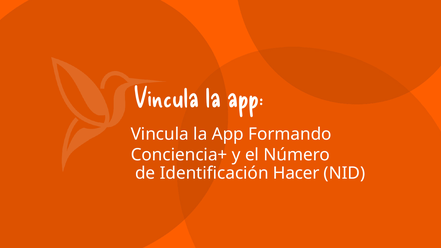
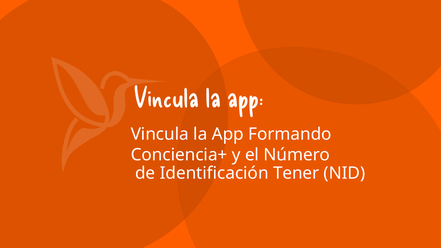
Hacer: Hacer -> Tener
